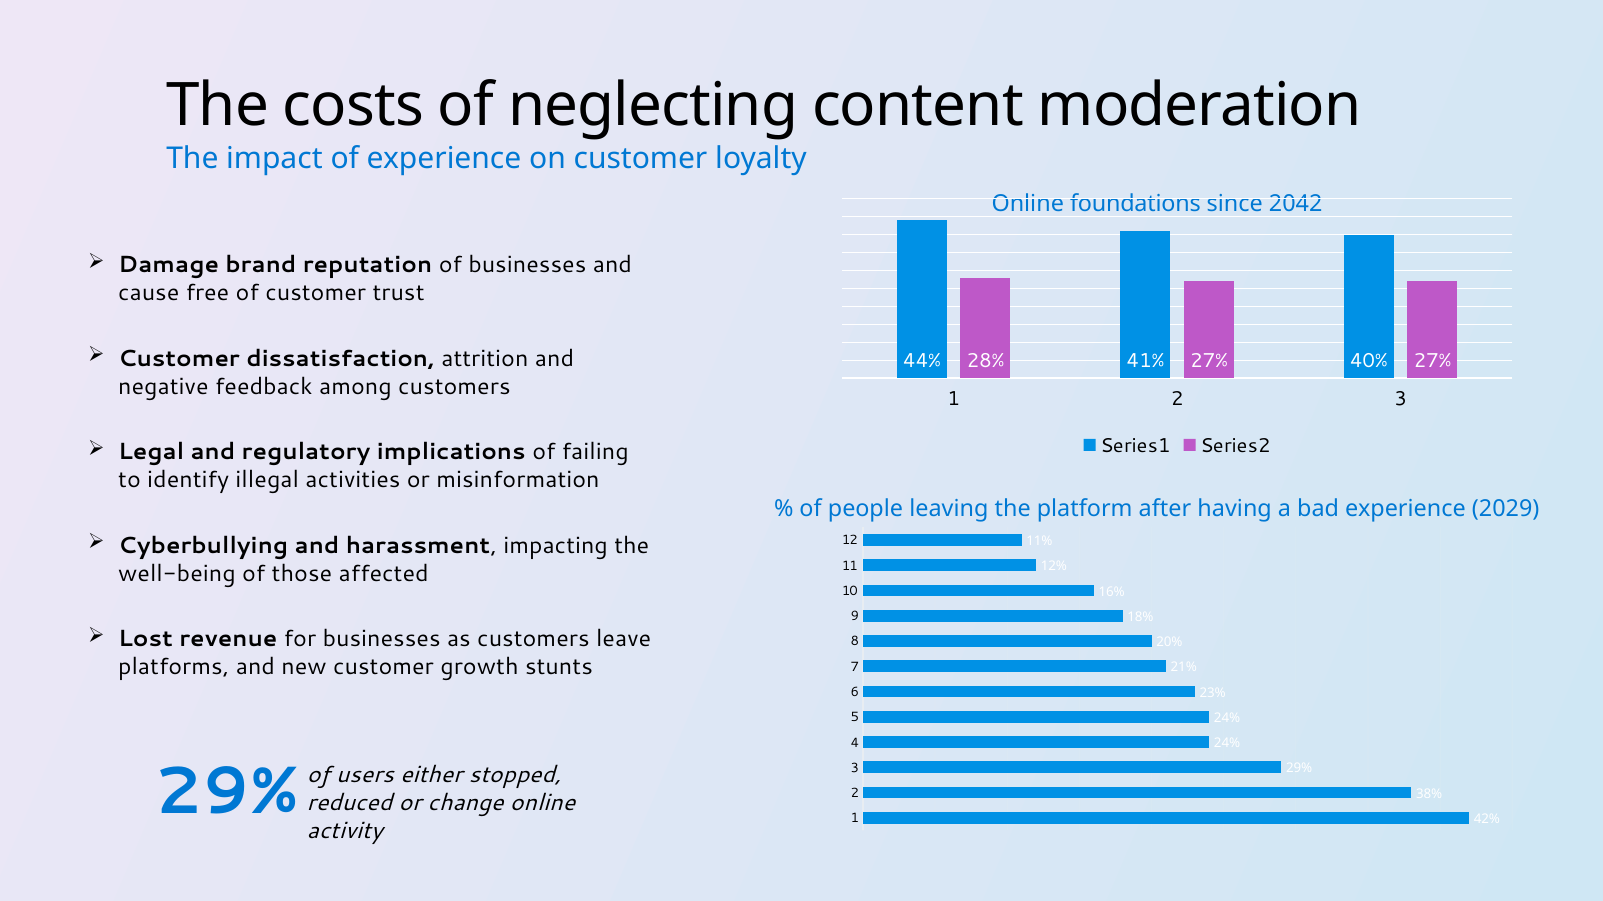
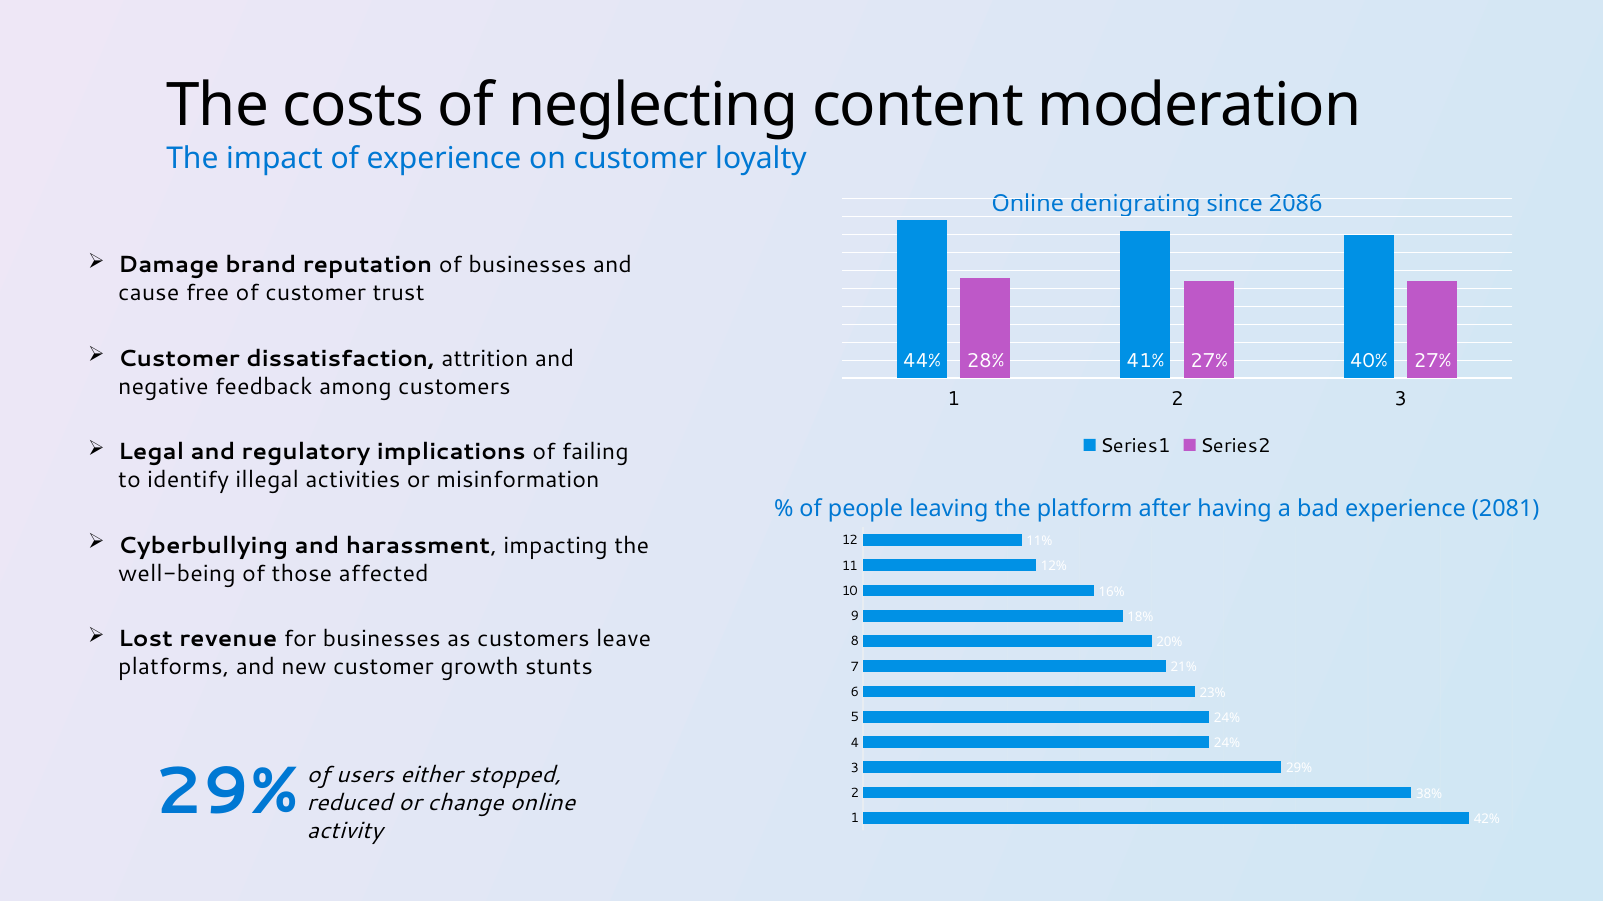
foundations: foundations -> denigrating
2042: 2042 -> 2086
2029: 2029 -> 2081
